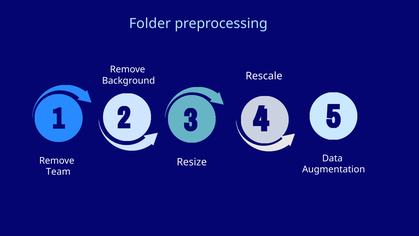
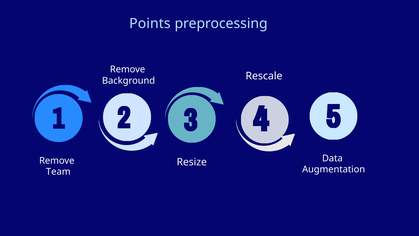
Folder: Folder -> Points
